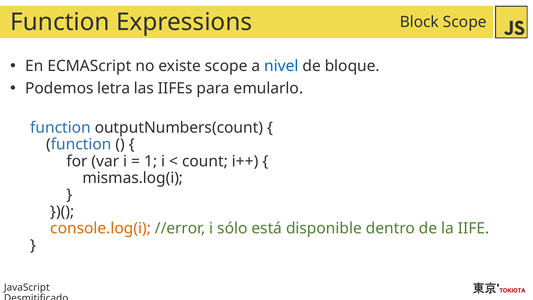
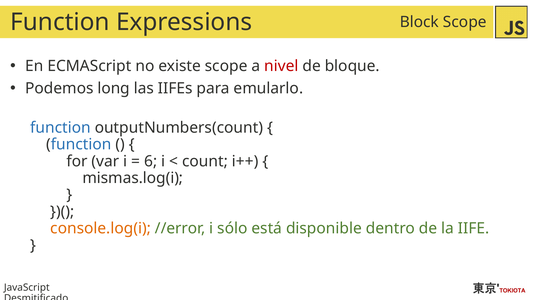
nivel colour: blue -> red
letra: letra -> long
1: 1 -> 6
